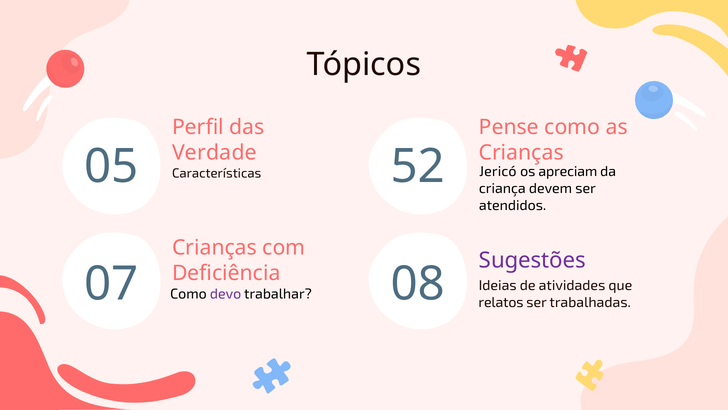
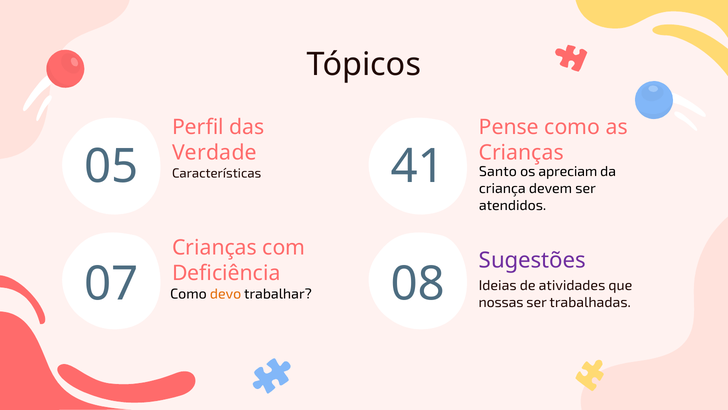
52: 52 -> 41
Jericó: Jericó -> Santo
devo colour: purple -> orange
relatos: relatos -> nossas
